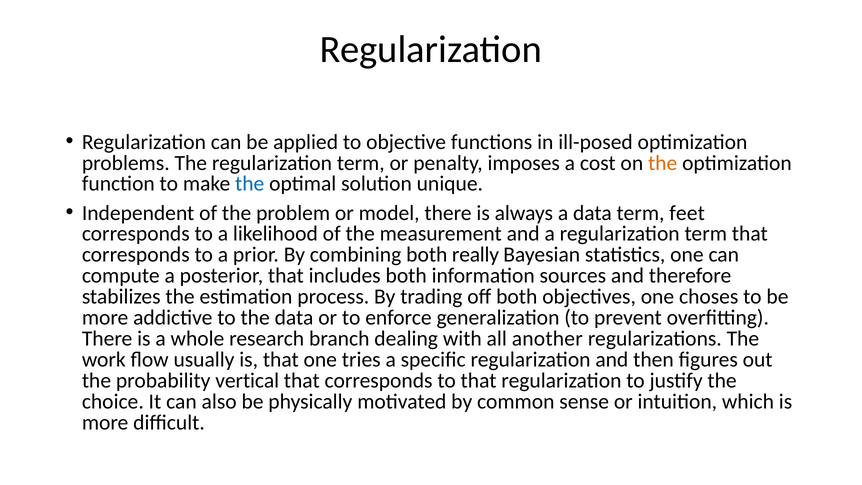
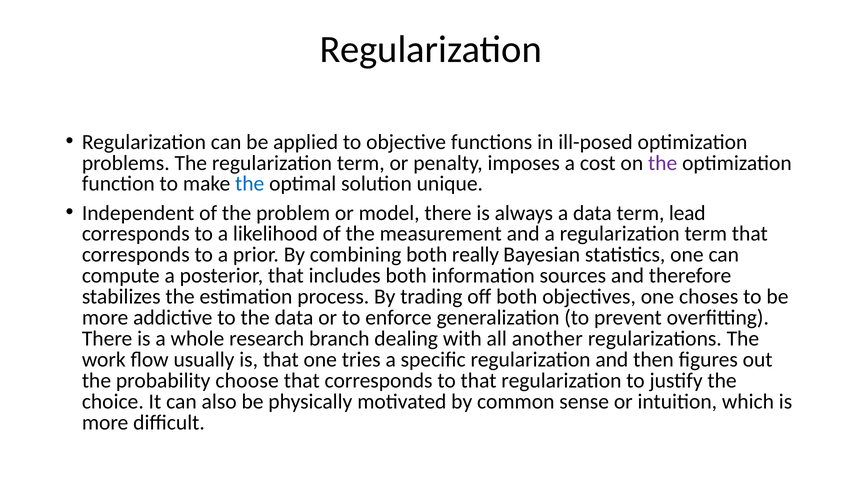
the at (663, 163) colour: orange -> purple
feet: feet -> lead
vertical: vertical -> choose
